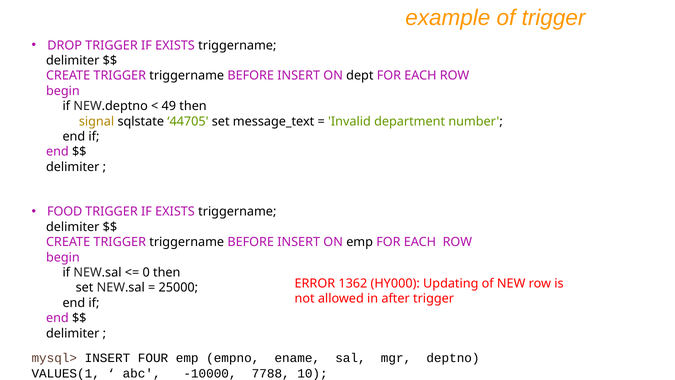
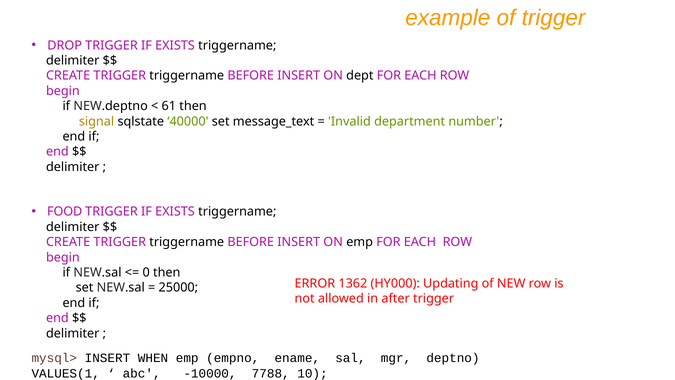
49: 49 -> 61
44705: 44705 -> 40000
FOUR: FOUR -> WHEN
